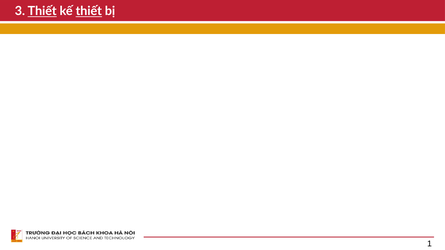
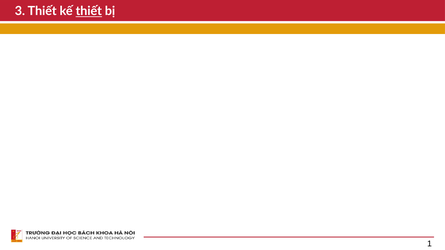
Thiết at (42, 11) underline: present -> none
